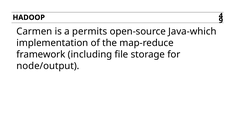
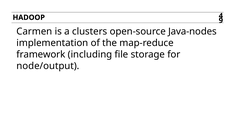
permits: permits -> clusters
Java-which: Java-which -> Java-nodes
